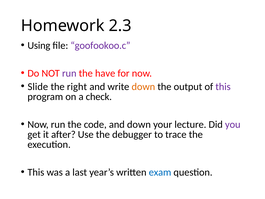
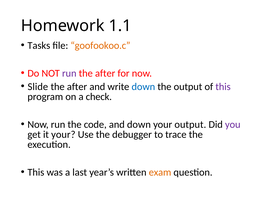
2.3: 2.3 -> 1.1
Using: Using -> Tasks
goofookoo.c colour: purple -> orange
have at (105, 73): have -> after
right at (77, 87): right -> after
down at (143, 87) colour: orange -> blue
your lecture: lecture -> output
it after: after -> your
exam colour: blue -> orange
